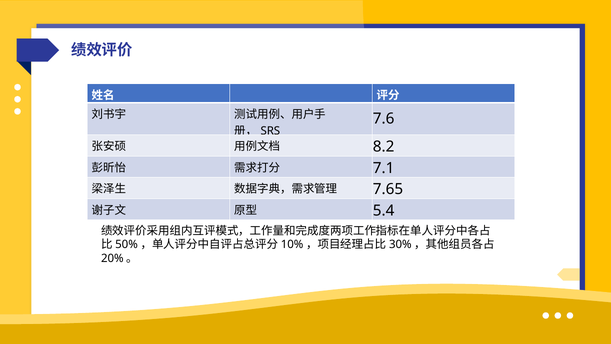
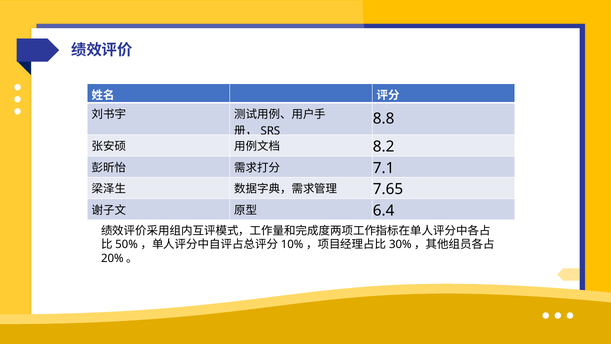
7.6: 7.6 -> 8.8
5.4: 5.4 -> 6.4
